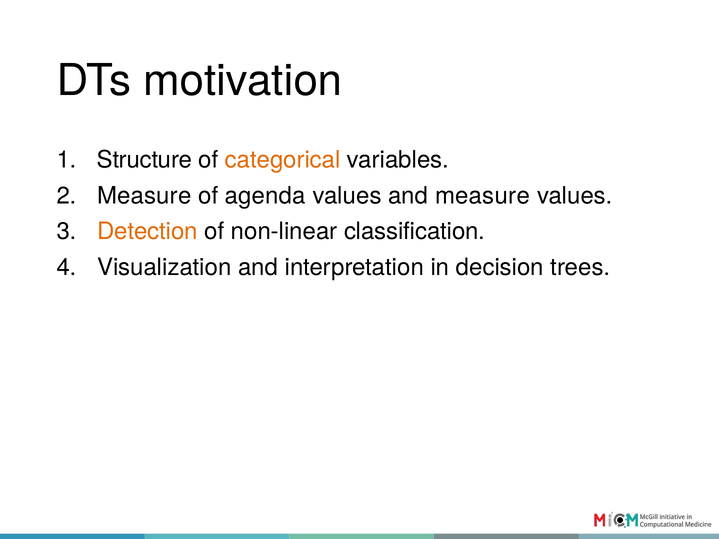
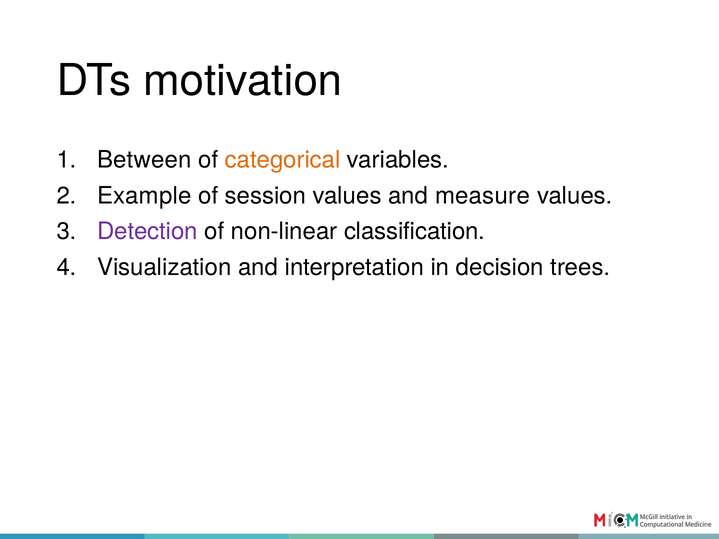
Structure: Structure -> Between
Measure at (144, 196): Measure -> Example
agenda: agenda -> session
Detection colour: orange -> purple
